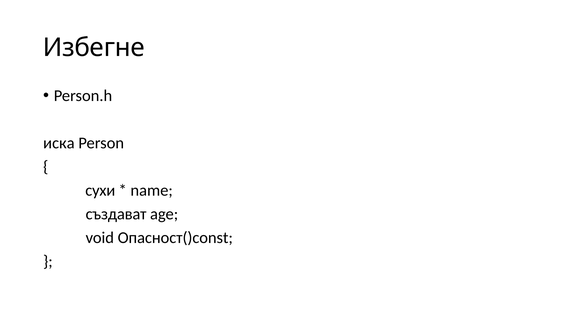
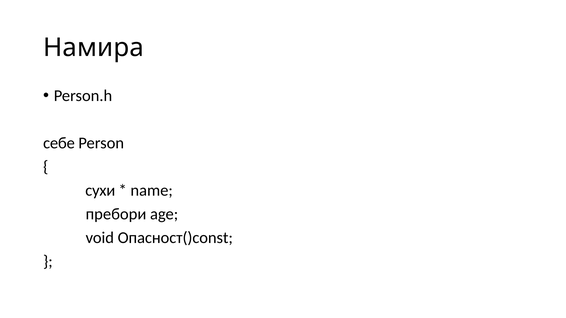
Избегне: Избегне -> Намира
иска: иска -> себе
създават: създават -> пребори
